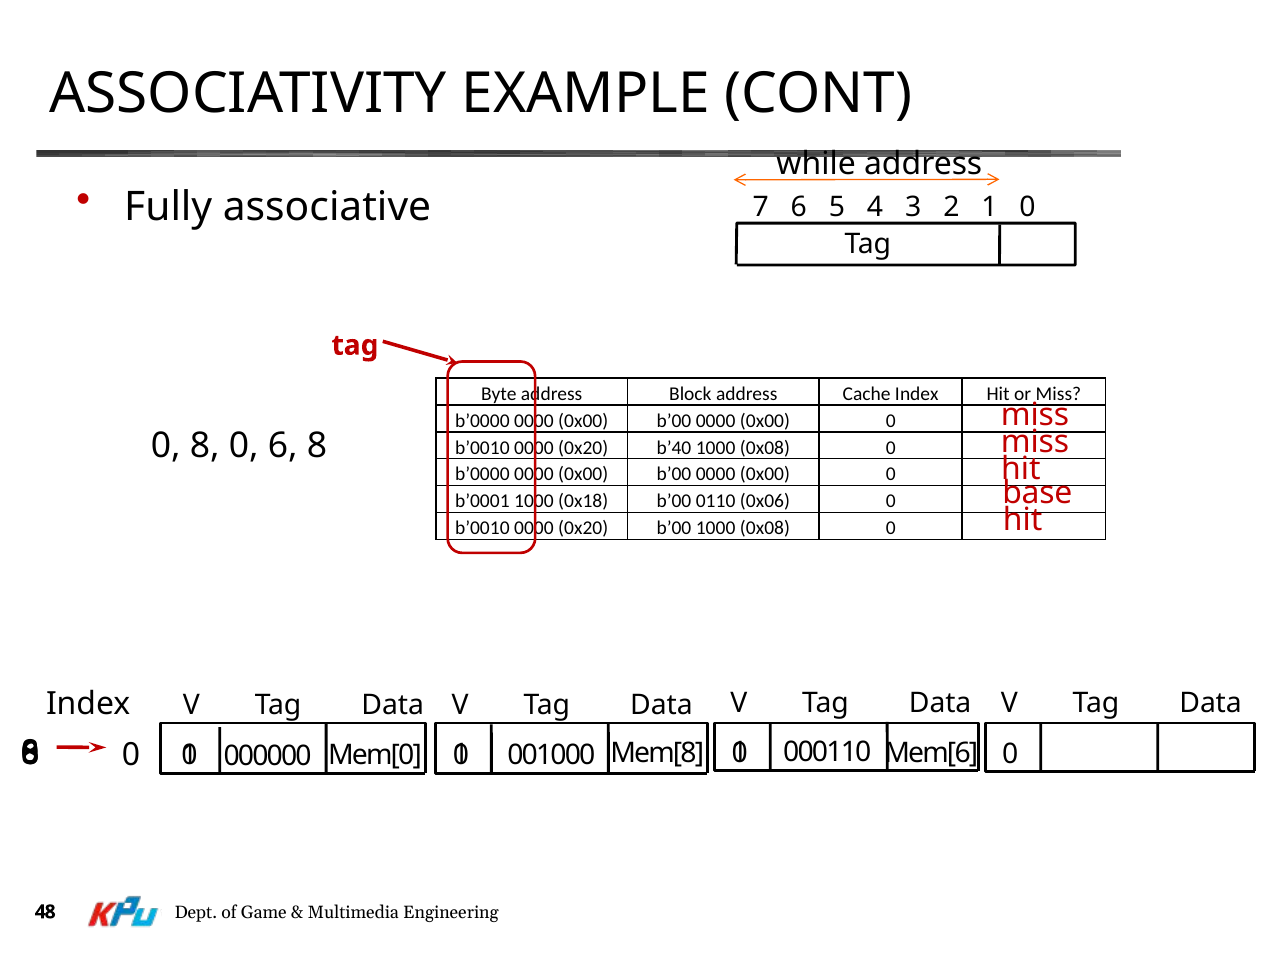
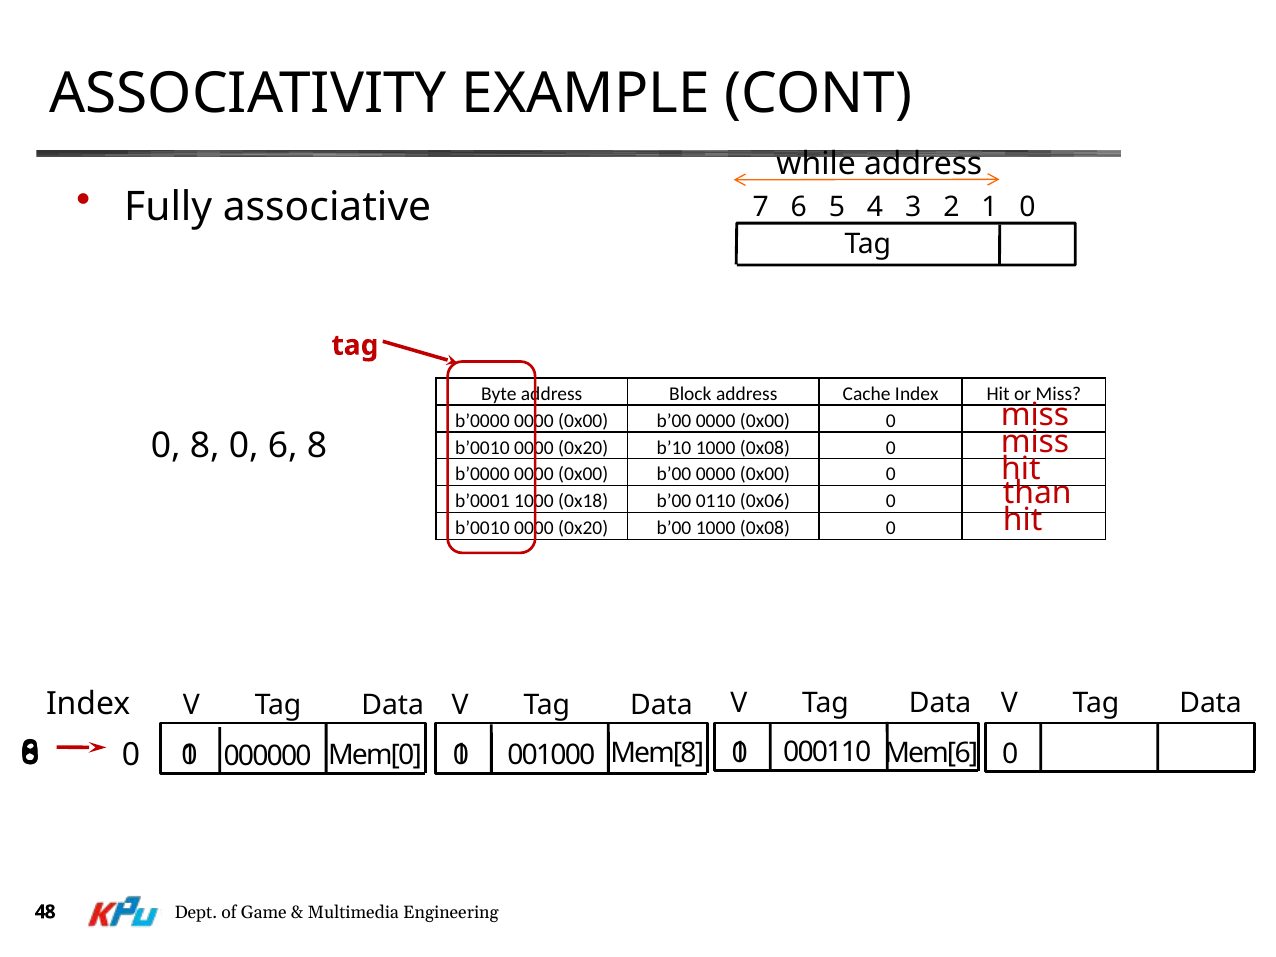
b’40: b’40 -> b’10
base: base -> than
